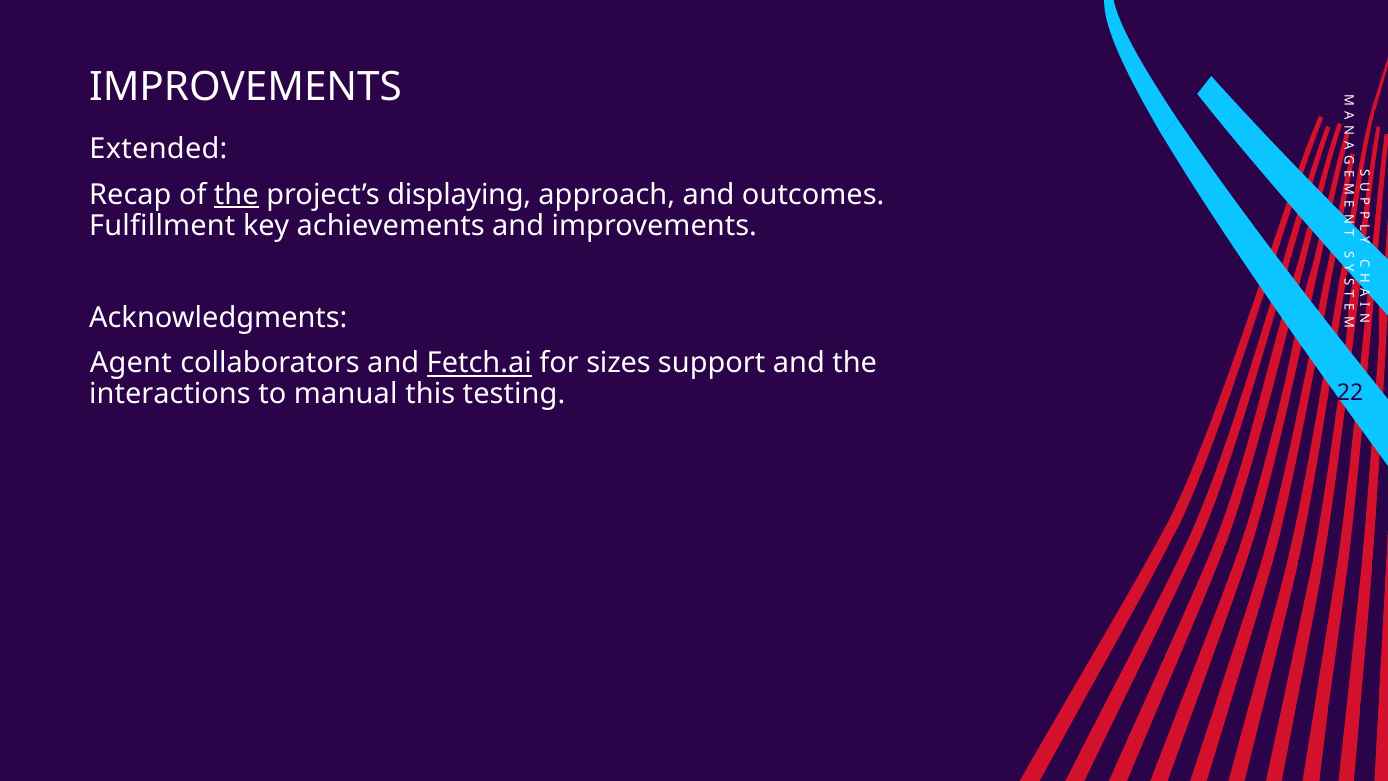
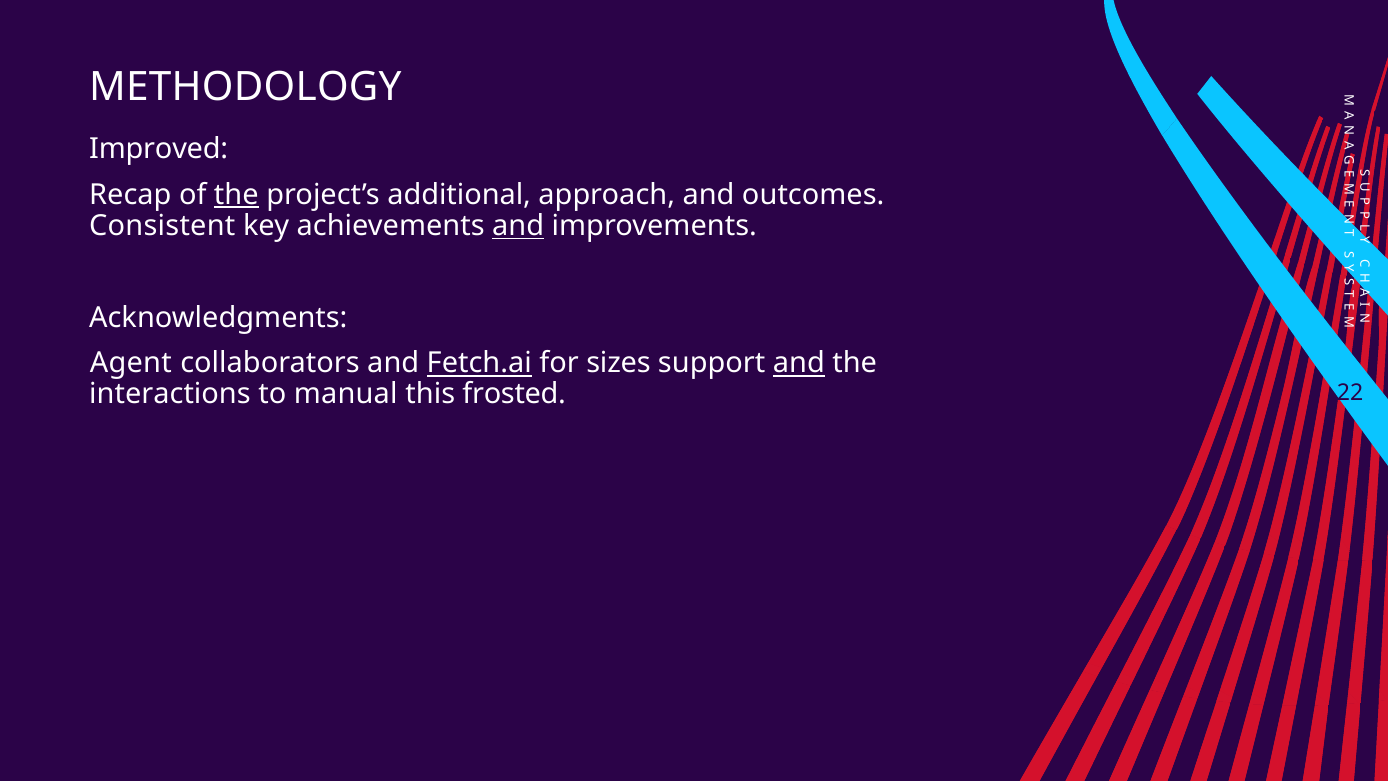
IMPROVEMENTS at (246, 87): IMPROVEMENTS -> METHODOLOGY
Extended: Extended -> Improved
displaying: displaying -> additional
Fulfillment: Fulfillment -> Consistent
and at (518, 226) underline: none -> present
and at (799, 363) underline: none -> present
testing: testing -> frosted
